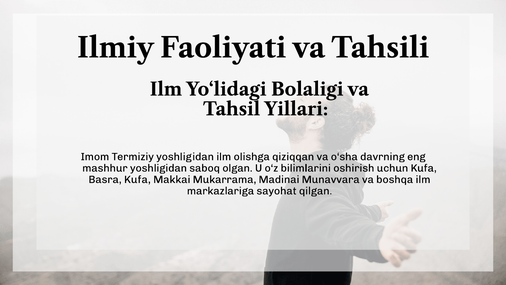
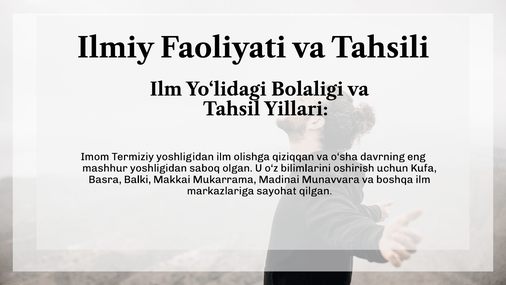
Basra Kufa: Kufa -> Balki
